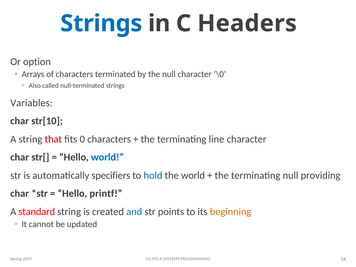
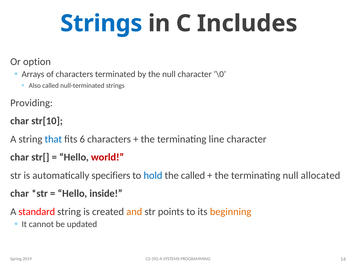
Headers: Headers -> Includes
Variables: Variables -> Providing
that colour: red -> blue
0: 0 -> 6
world at (107, 157) colour: blue -> red
the world: world -> called
providing: providing -> allocated
printf: printf -> inside
and colour: blue -> orange
